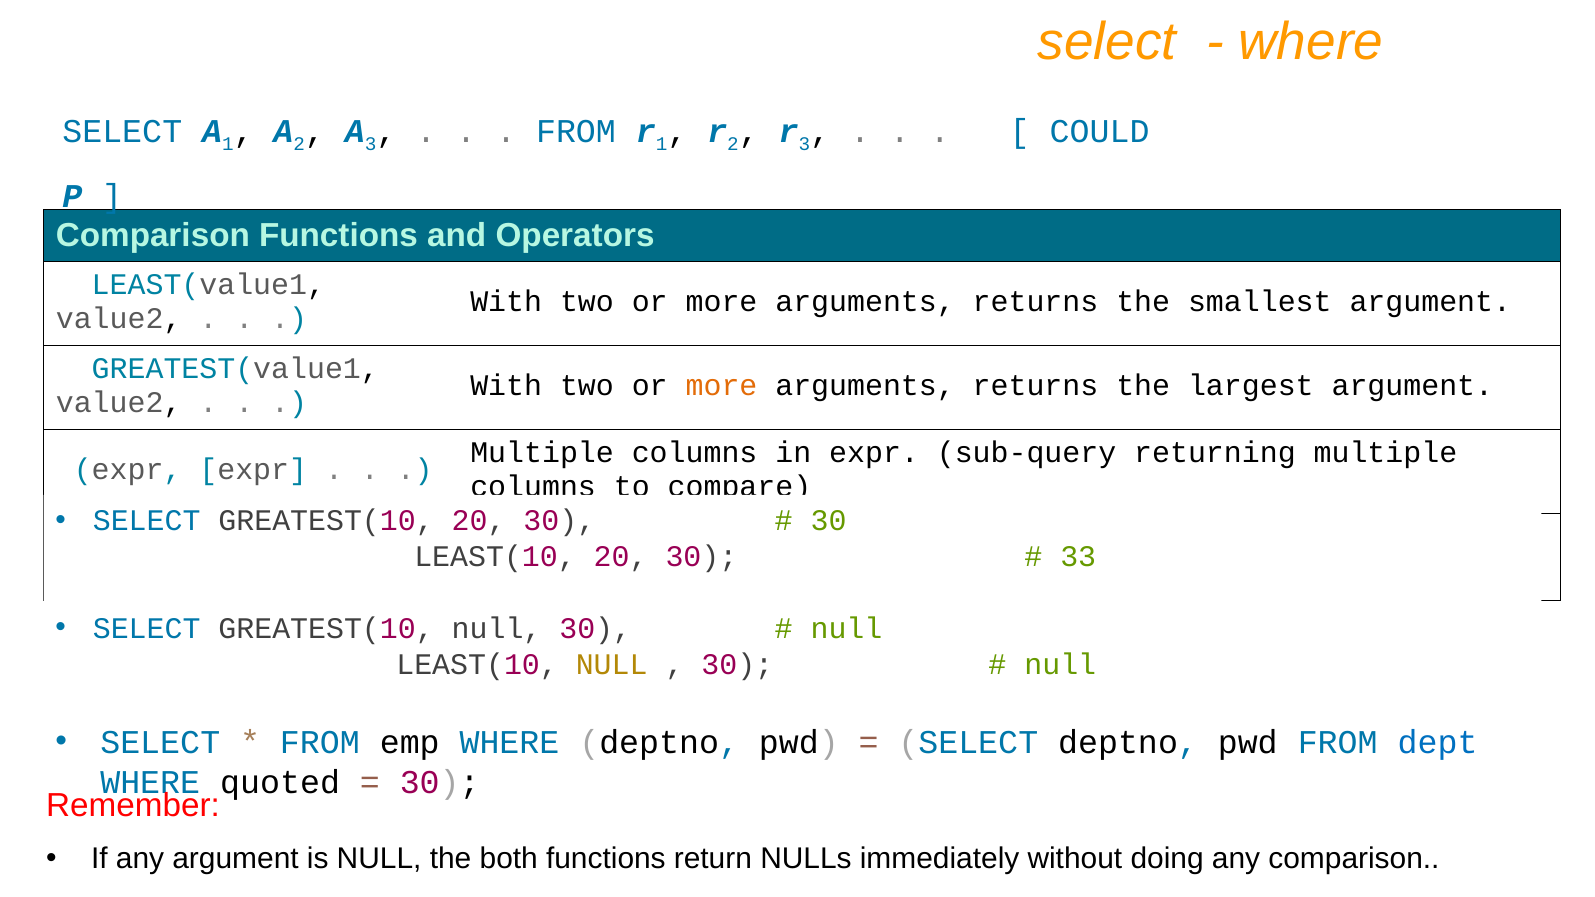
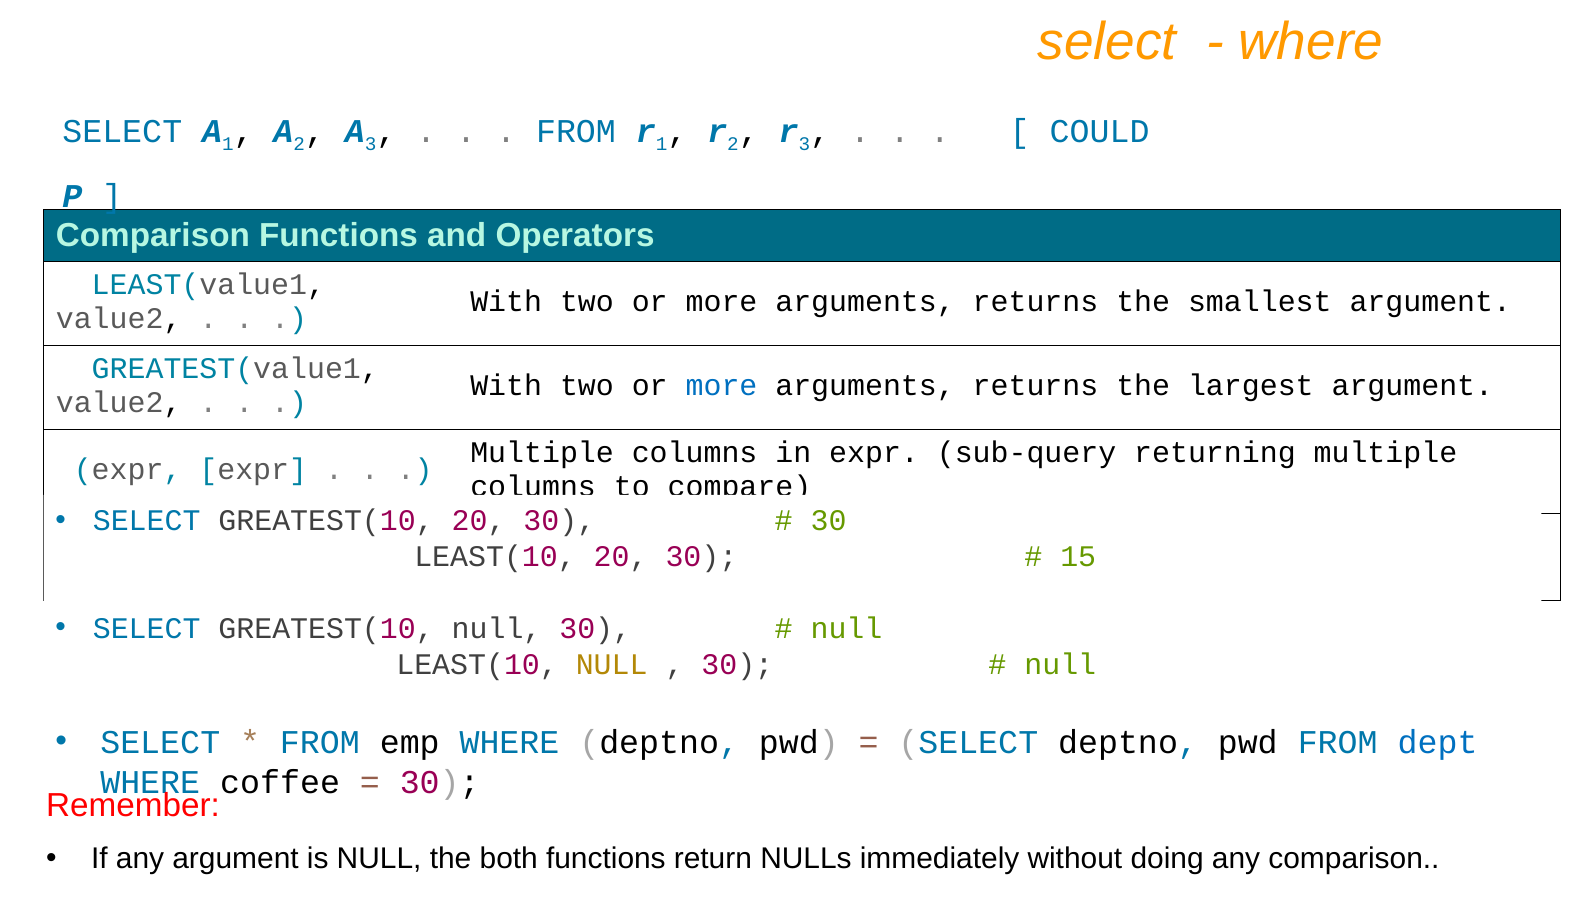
more at (722, 386) colour: orange -> blue
33: 33 -> 15
quoted: quoted -> coffee
